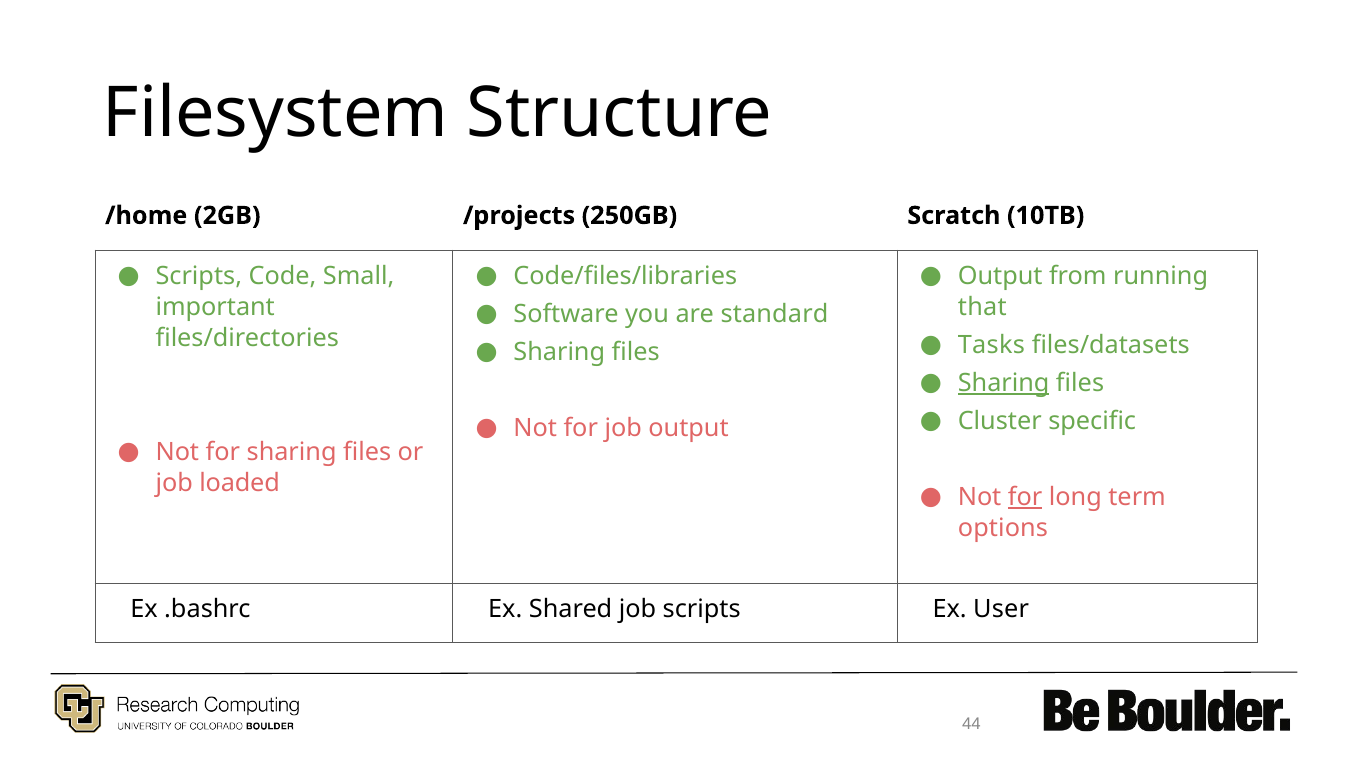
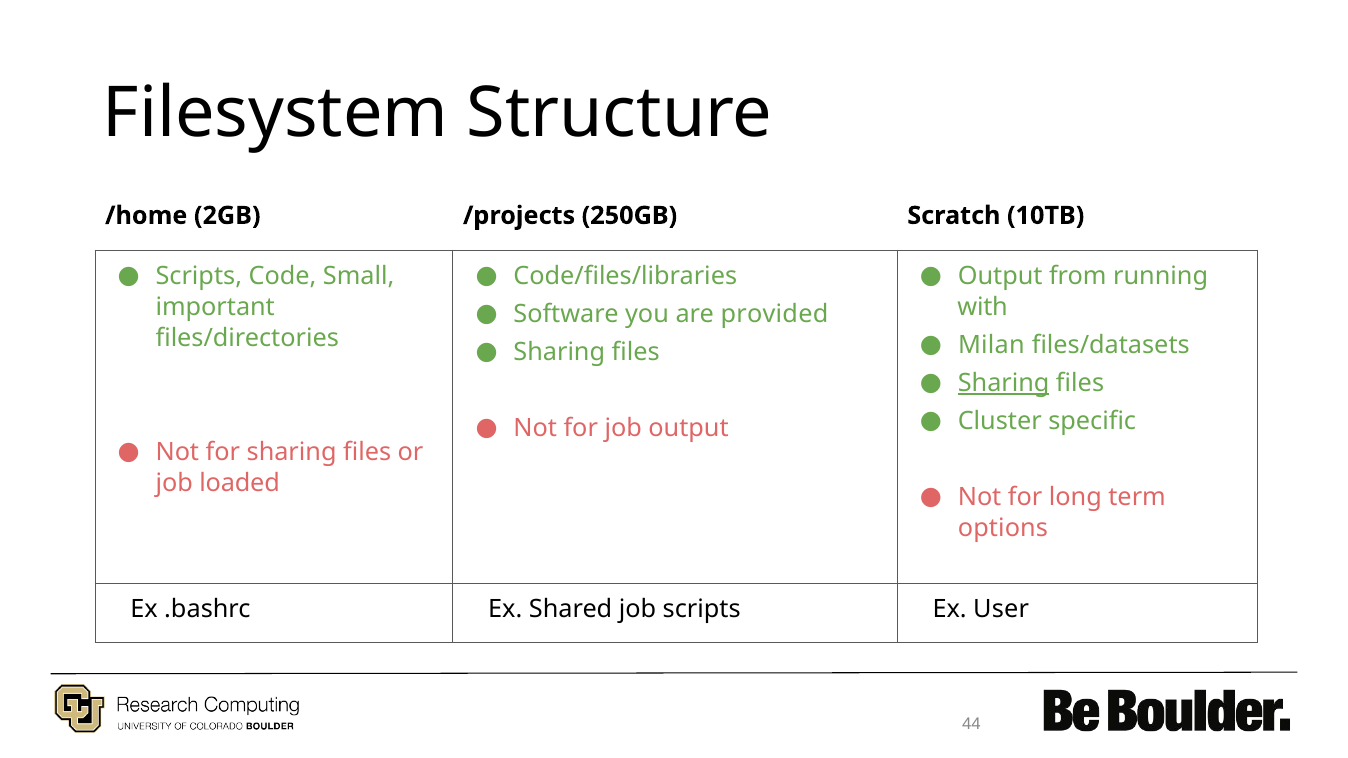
that: that -> with
standard: standard -> provided
Tasks: Tasks -> Milan
for at (1025, 497) underline: present -> none
